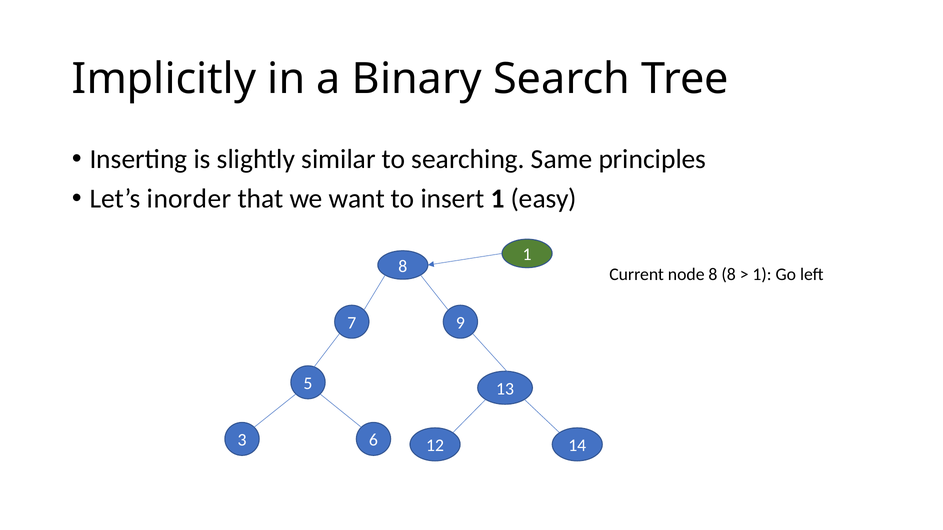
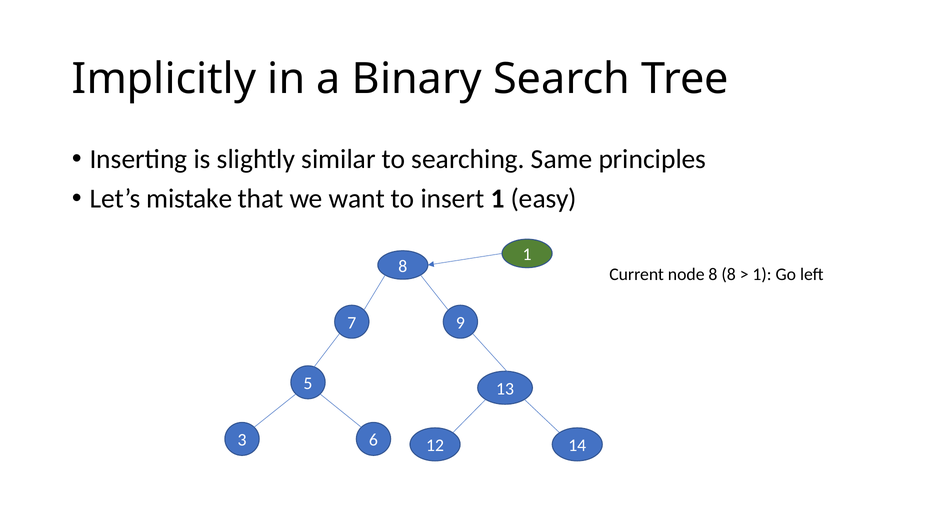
inorder: inorder -> mistake
